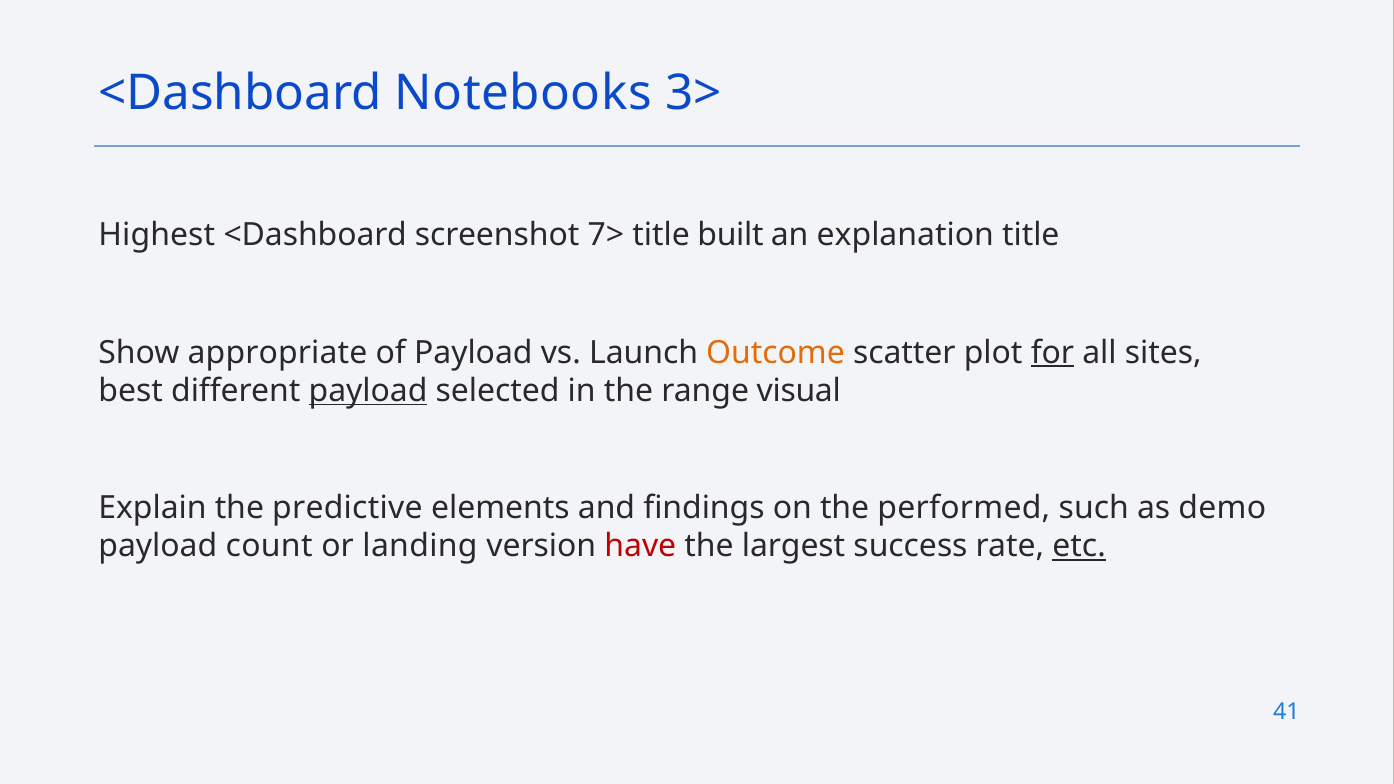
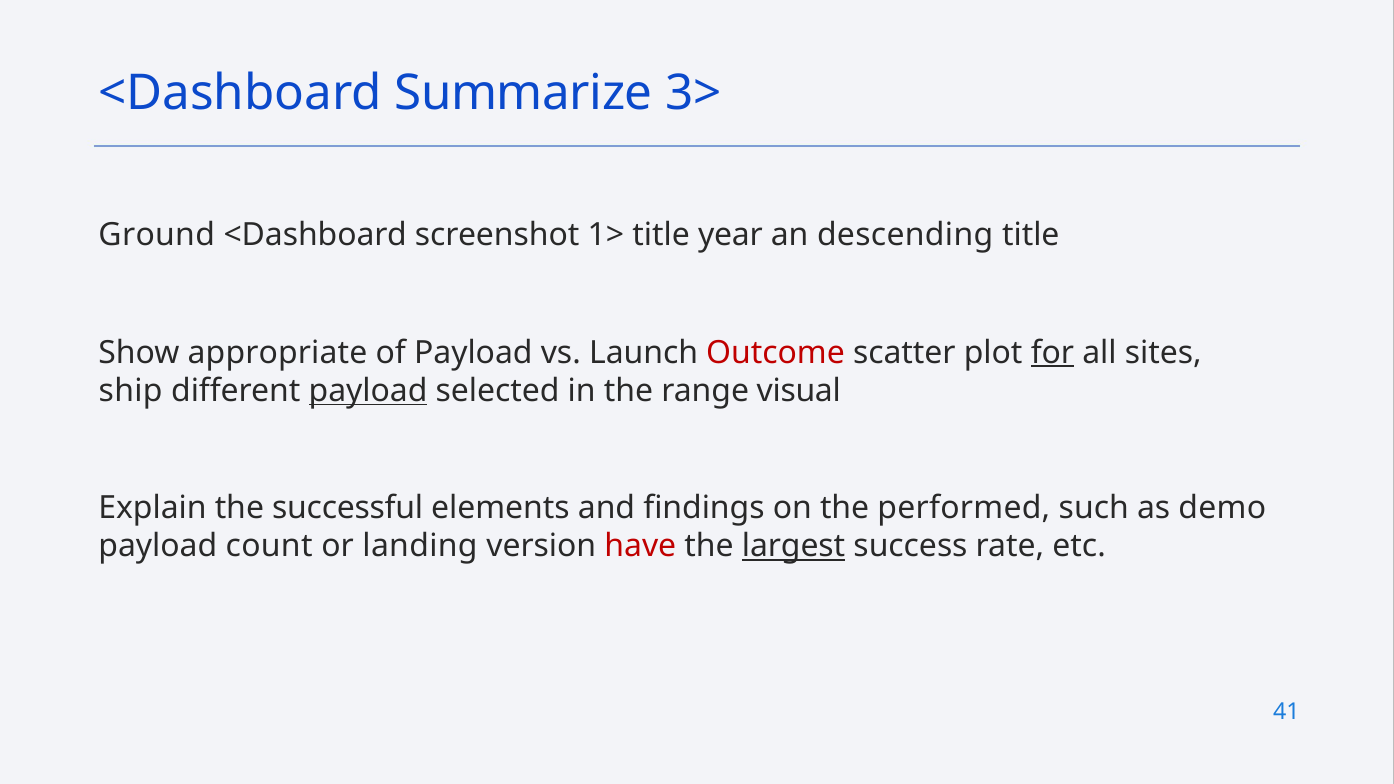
Notebooks: Notebooks -> Summarize
Highest: Highest -> Ground
7>: 7> -> 1>
built: built -> year
explanation: explanation -> descending
Outcome colour: orange -> red
best: best -> ship
predictive: predictive -> successful
largest underline: none -> present
etc underline: present -> none
